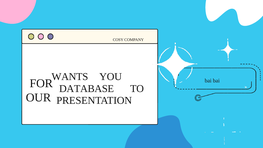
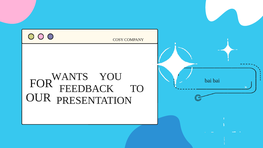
DATABASE: DATABASE -> FEEDBACK
